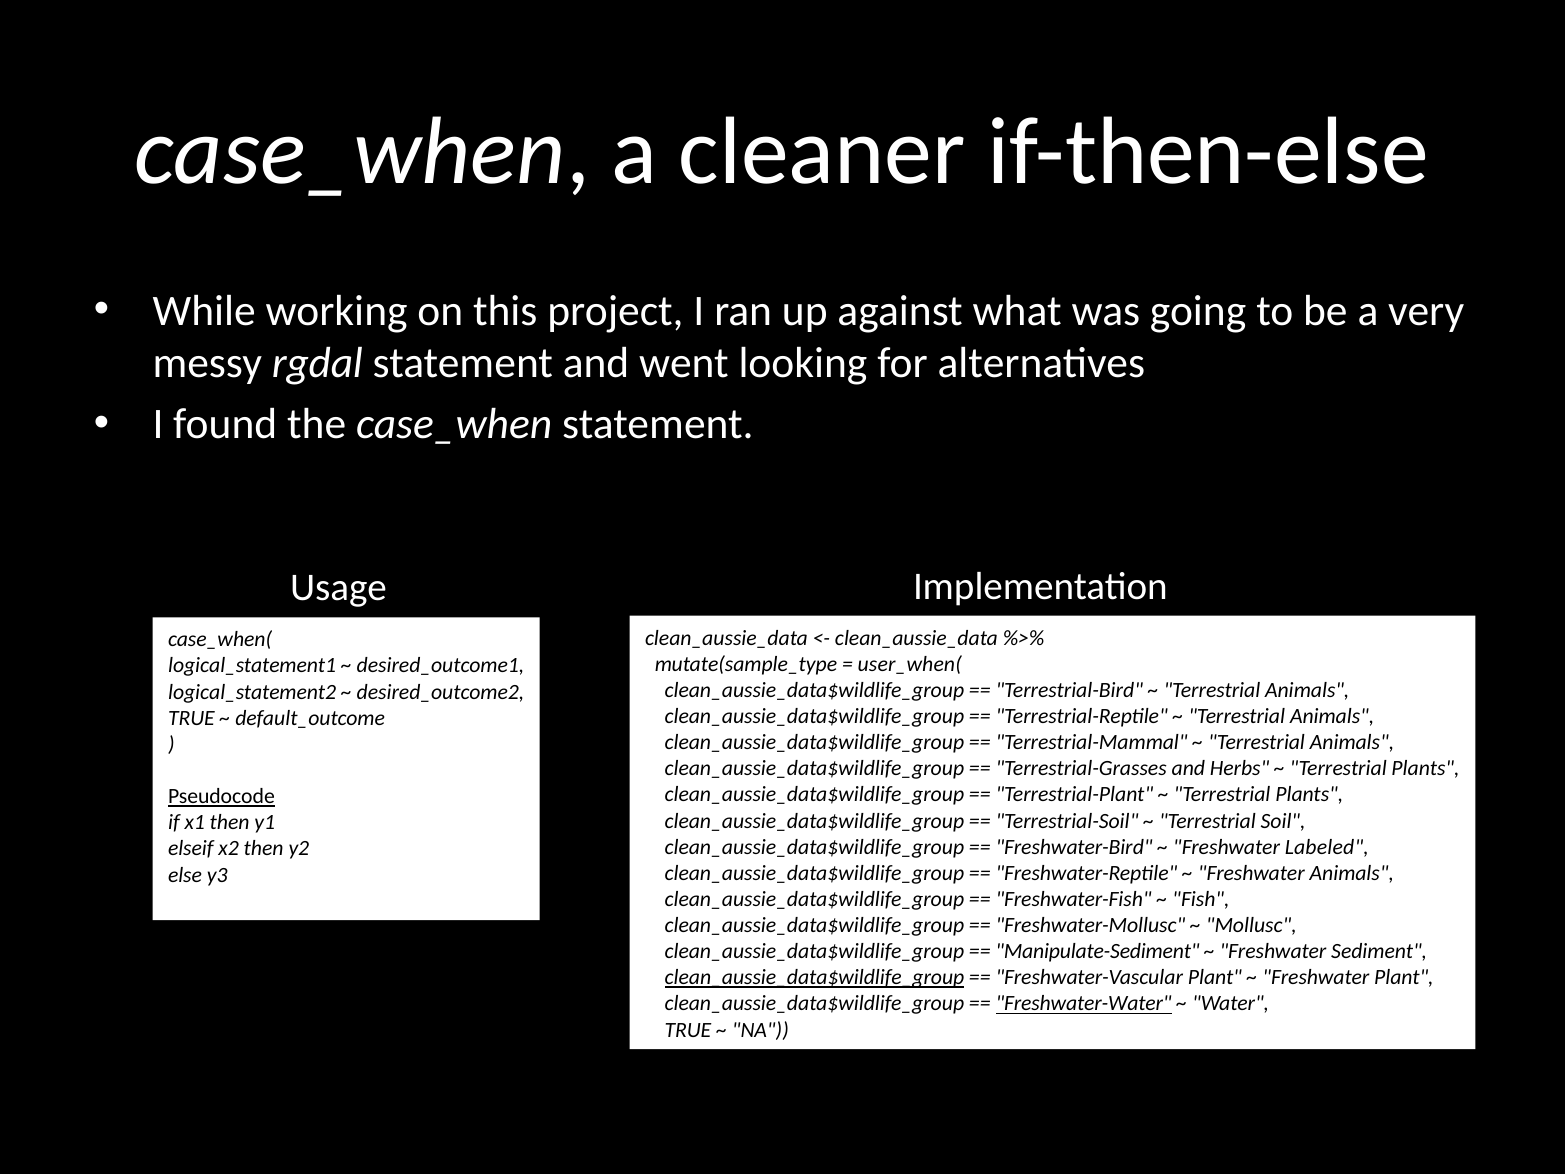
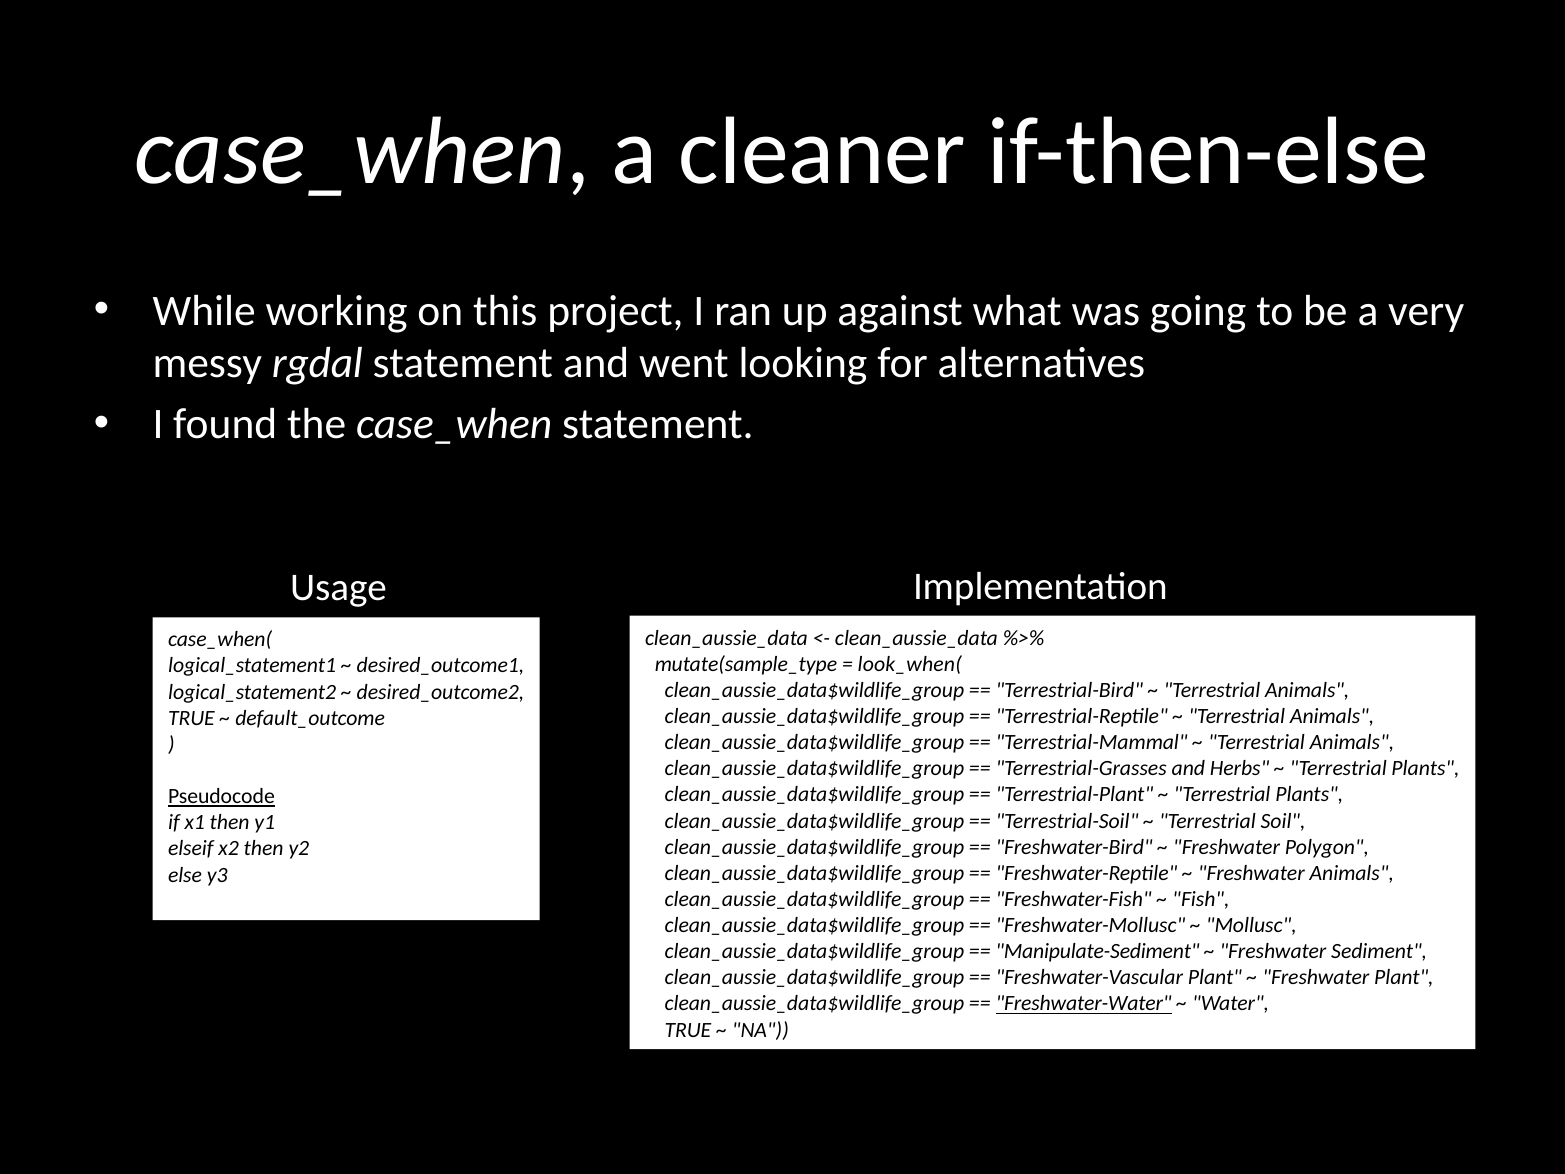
user_when(: user_when( -> look_when(
Labeled: Labeled -> Polygon
clean_aussie_data$wildlife_group at (815, 977) underline: present -> none
